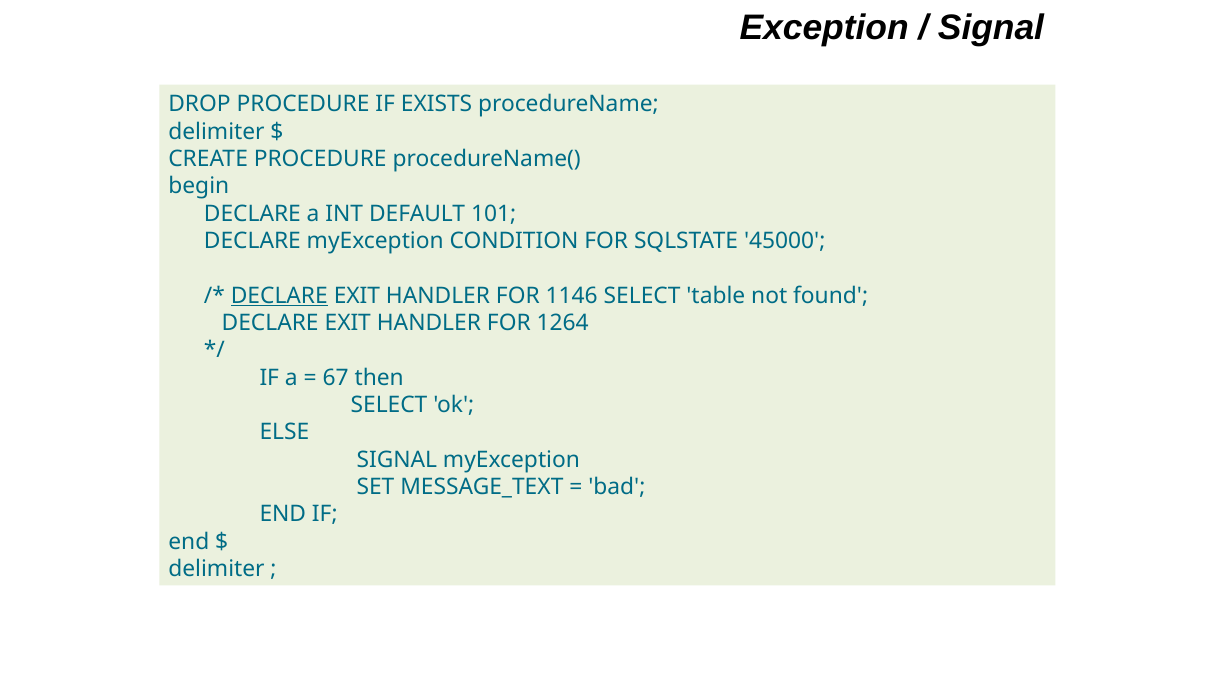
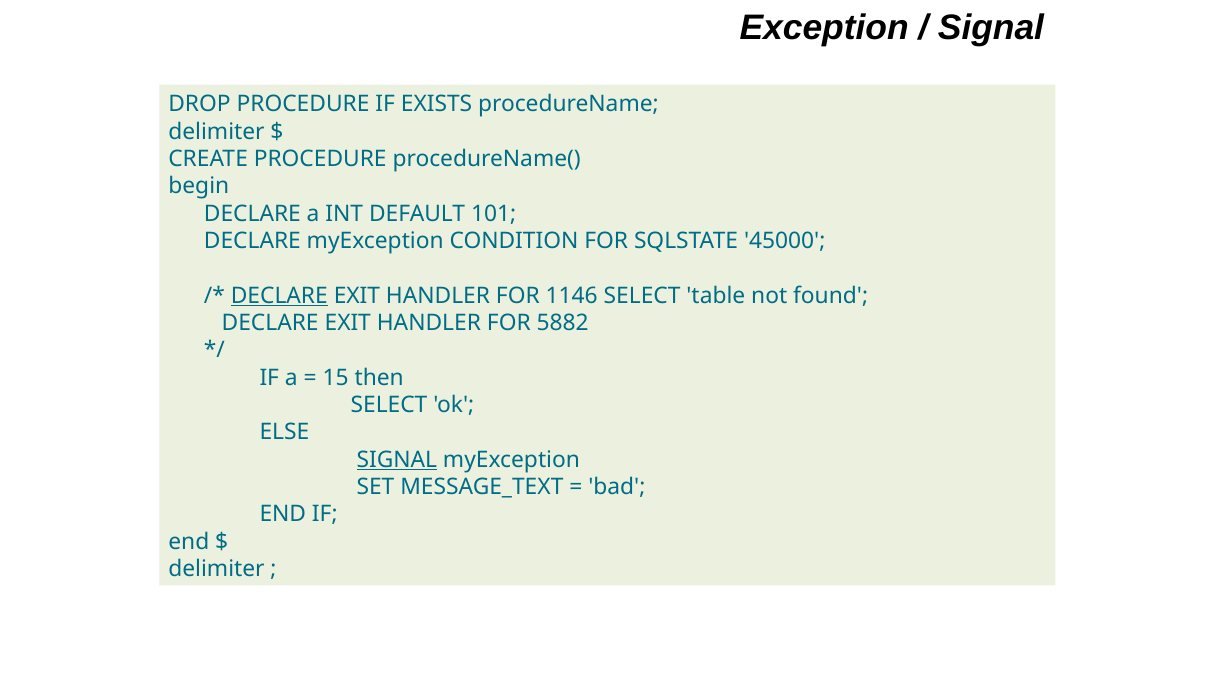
1264: 1264 -> 5882
67: 67 -> 15
SIGNAL at (397, 460) underline: none -> present
